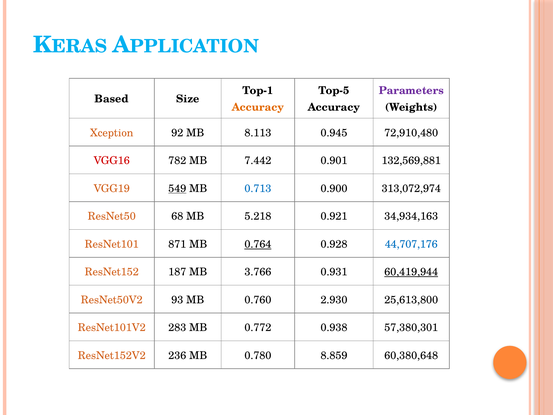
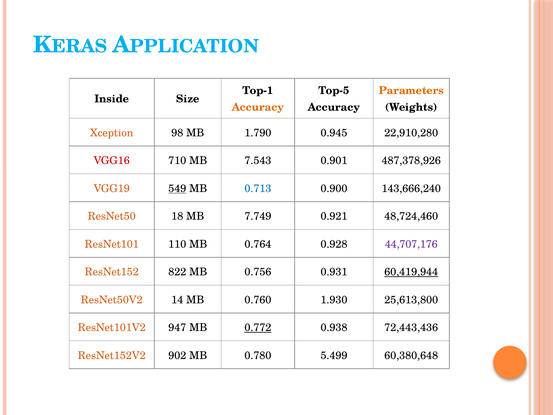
Parameters colour: purple -> orange
Based: Based -> Inside
92: 92 -> 98
8.113: 8.113 -> 1.790
72,910,480: 72,910,480 -> 22,910,280
782: 782 -> 710
7.442: 7.442 -> 7.543
132,569,881: 132,569,881 -> 487,378,926
313,072,974: 313,072,974 -> 143,666,240
68: 68 -> 18
5.218: 5.218 -> 7.749
34,934,163: 34,934,163 -> 48,724,460
871: 871 -> 110
0.764 underline: present -> none
44,707,176 colour: blue -> purple
187: 187 -> 822
3.766: 3.766 -> 0.756
93: 93 -> 14
2.930: 2.930 -> 1.930
283: 283 -> 947
0.772 underline: none -> present
57,380,301: 57,380,301 -> 72,443,436
236: 236 -> 902
8.859: 8.859 -> 5.499
